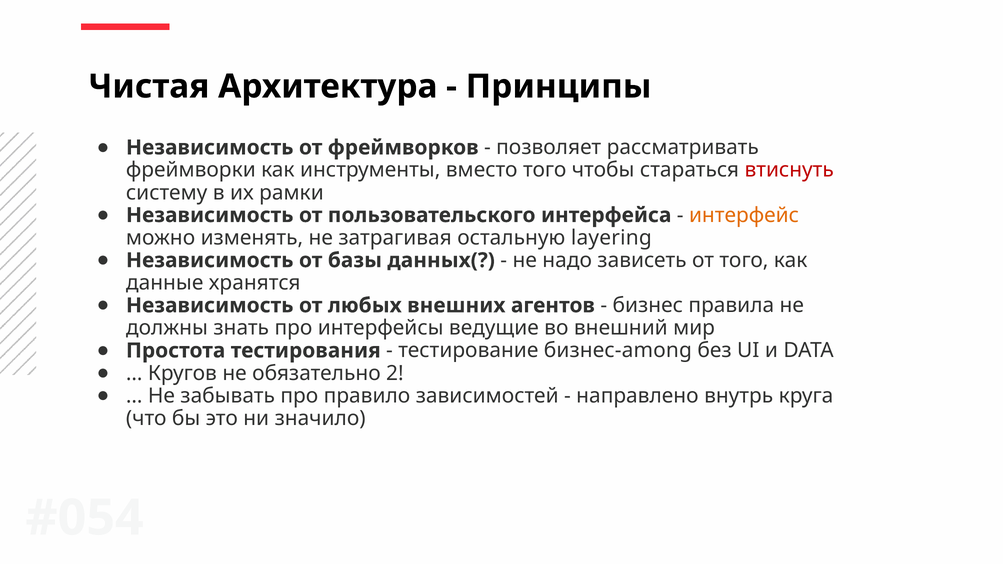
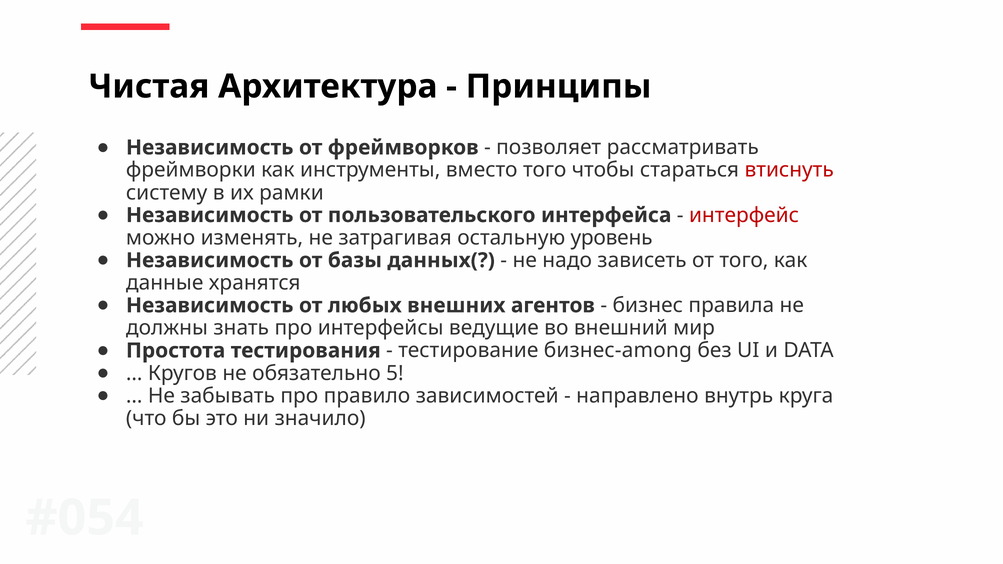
интерфейс colour: orange -> red
layering: layering -> уровень
2: 2 -> 5
